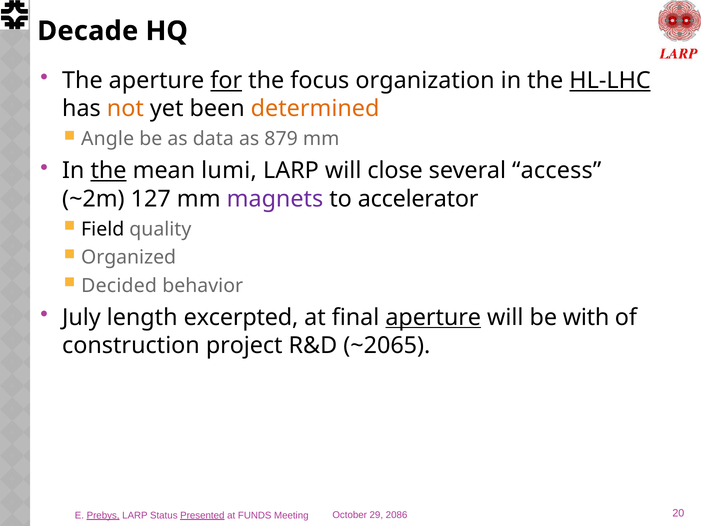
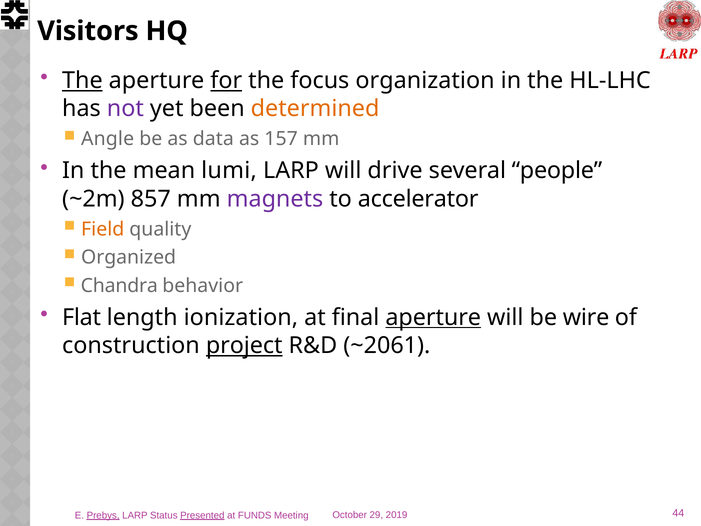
Decade: Decade -> Visitors
The at (82, 81) underline: none -> present
HL-LHC underline: present -> none
not colour: orange -> purple
879: 879 -> 157
the at (109, 171) underline: present -> none
close: close -> drive
access: access -> people
127: 127 -> 857
Field colour: black -> orange
Decided: Decided -> Chandra
July: July -> Flat
excerpted: excerpted -> ionization
with: with -> wire
project underline: none -> present
~2065: ~2065 -> ~2061
2086: 2086 -> 2019
20: 20 -> 44
